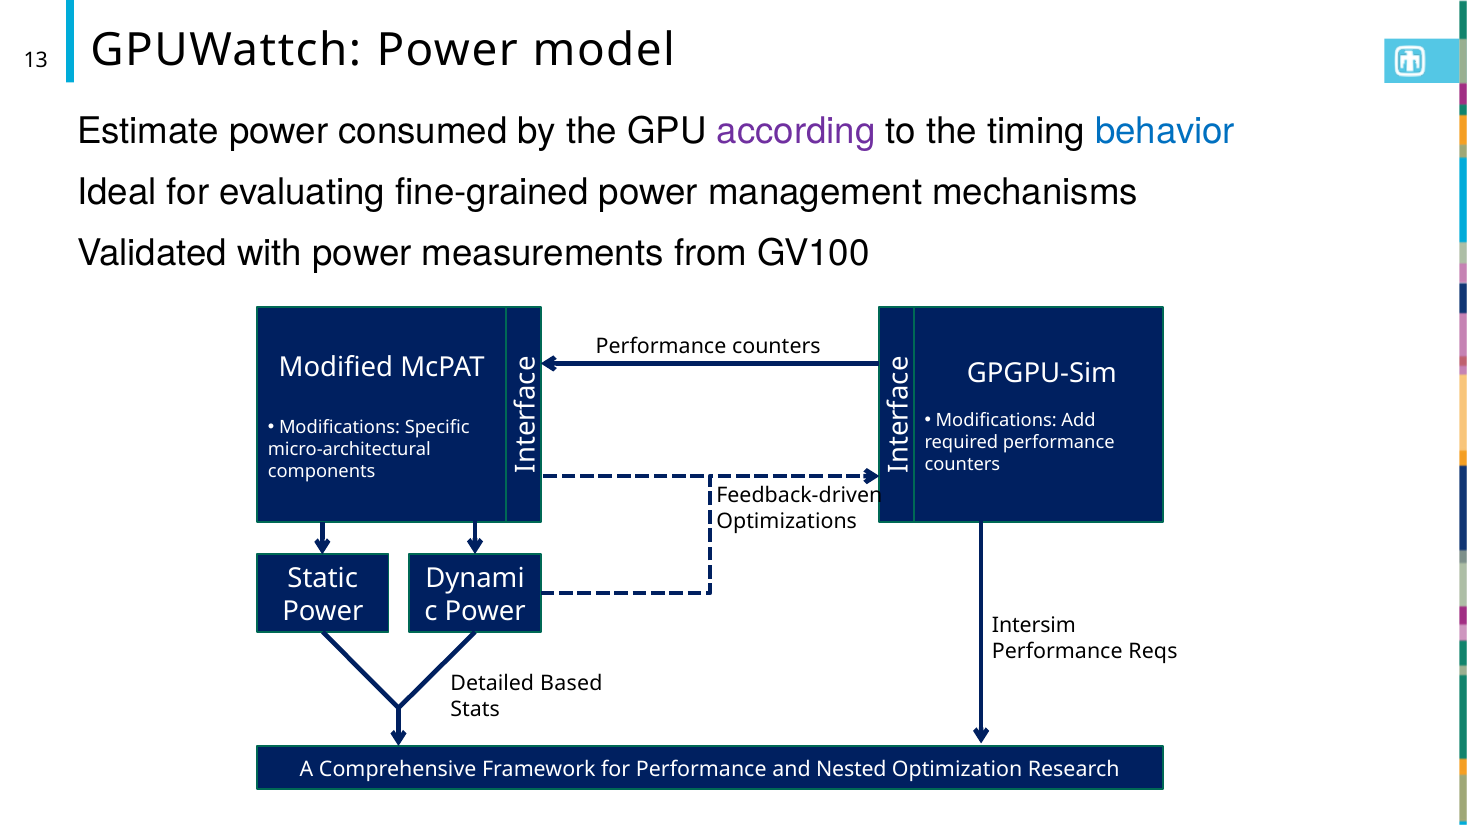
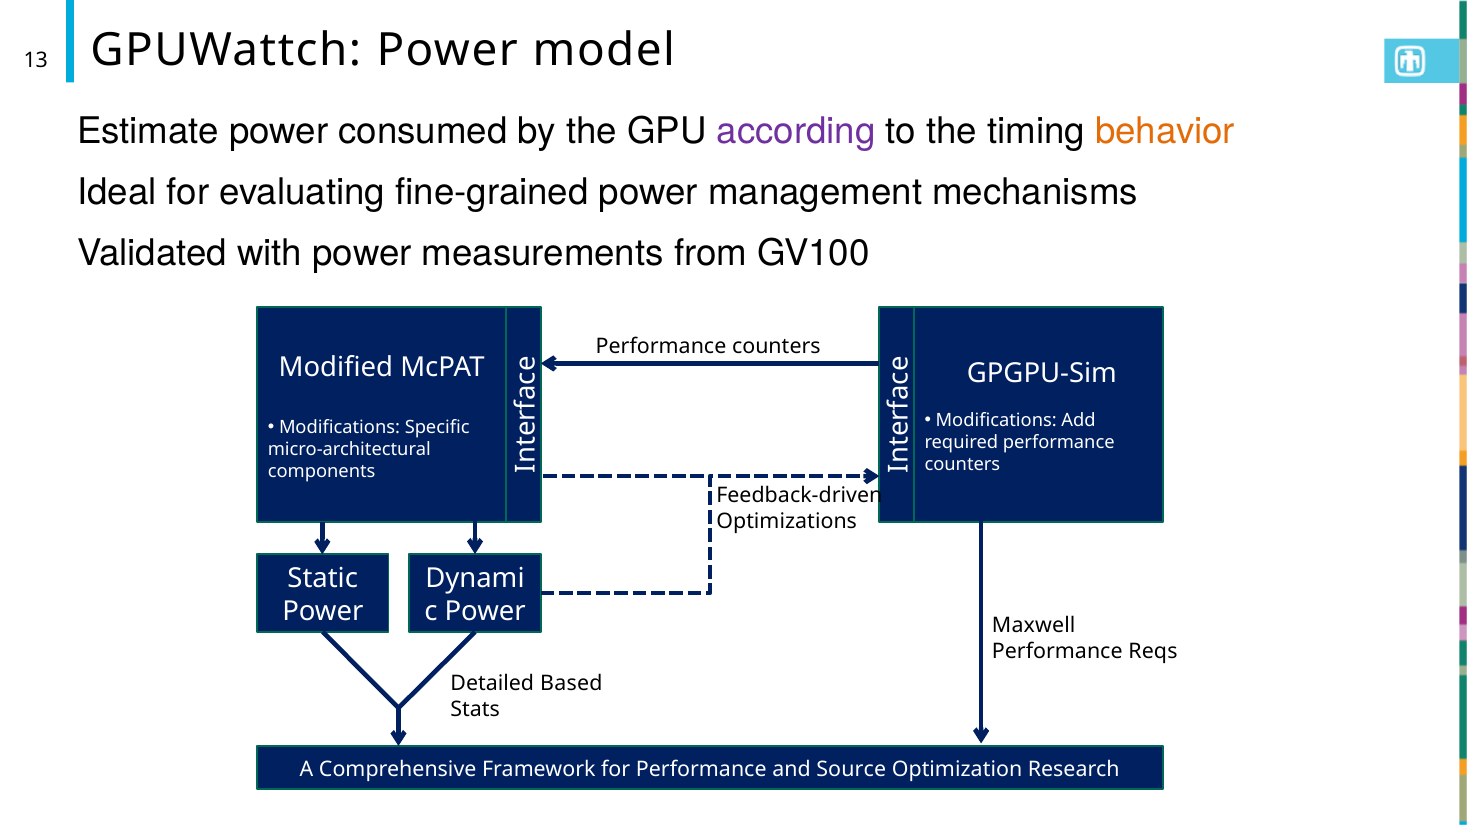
behavior colour: blue -> orange
Intersim: Intersim -> Maxwell
Nested: Nested -> Source
